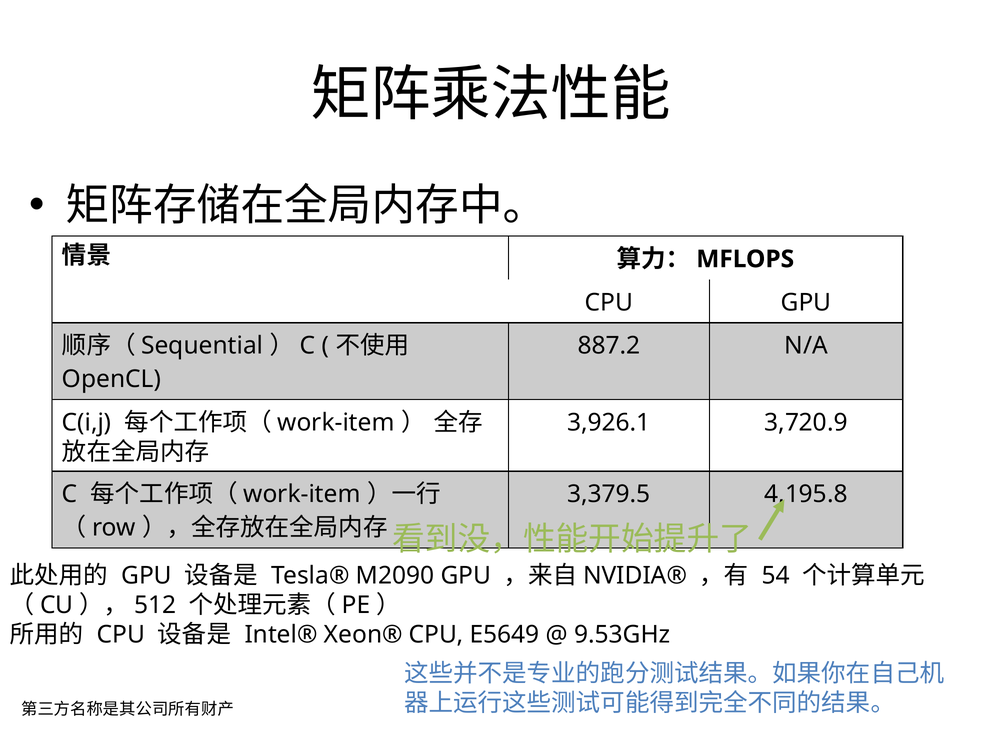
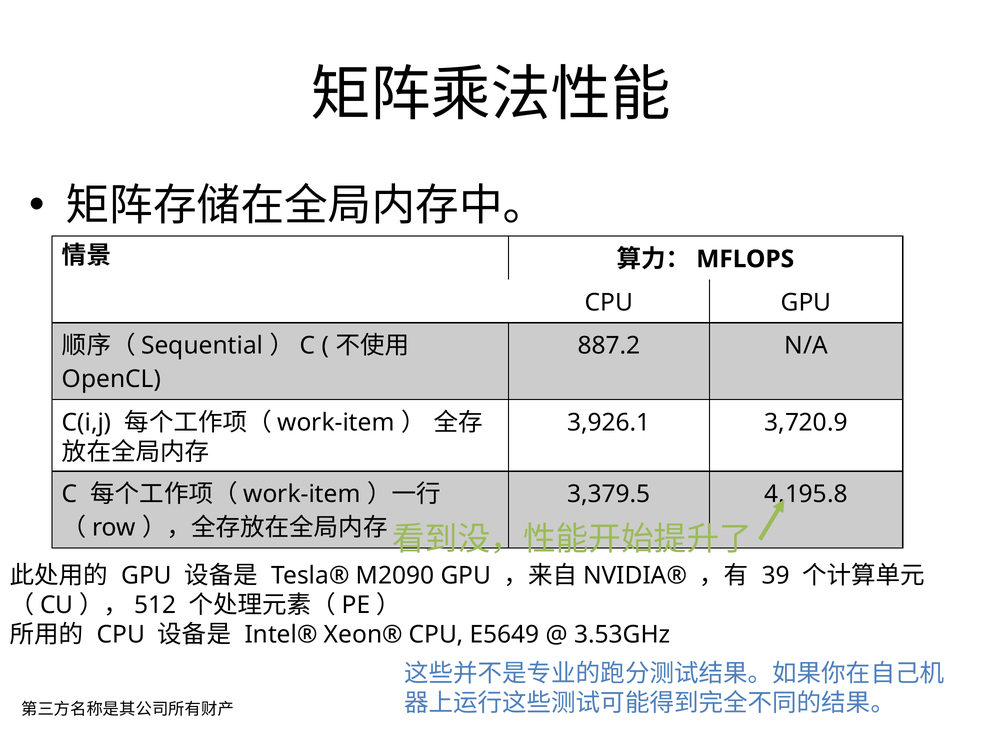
54: 54 -> 39
9.53GHz: 9.53GHz -> 3.53GHz
